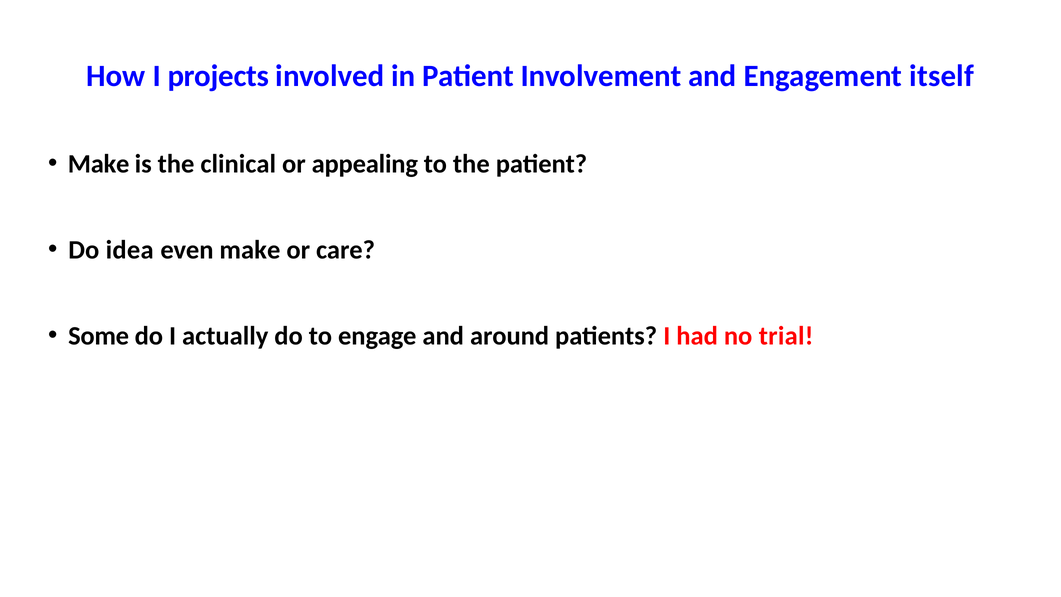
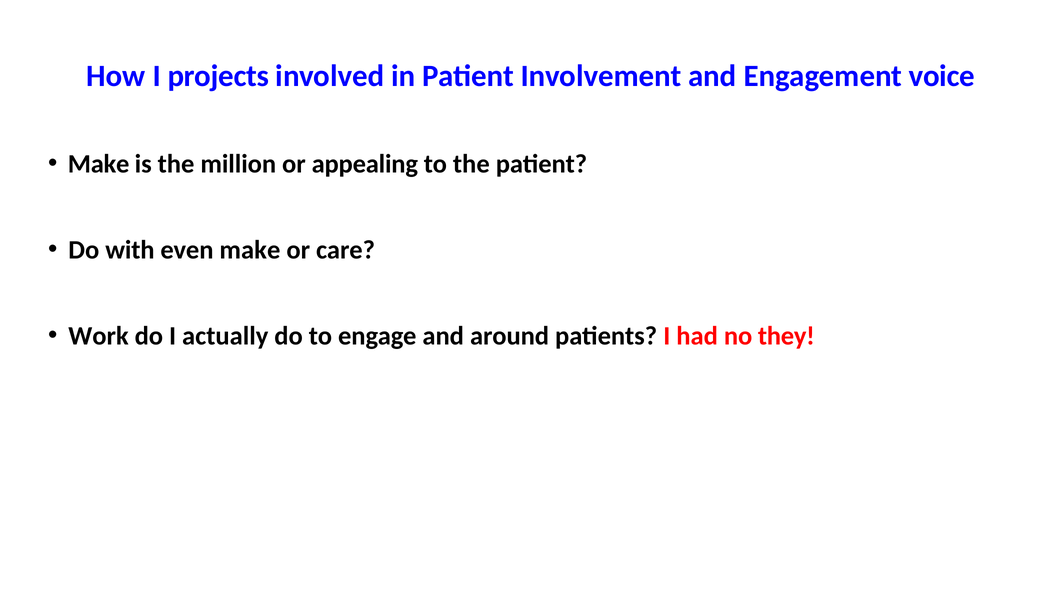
itself: itself -> voice
clinical: clinical -> million
idea: idea -> with
Some: Some -> Work
trial: trial -> they
